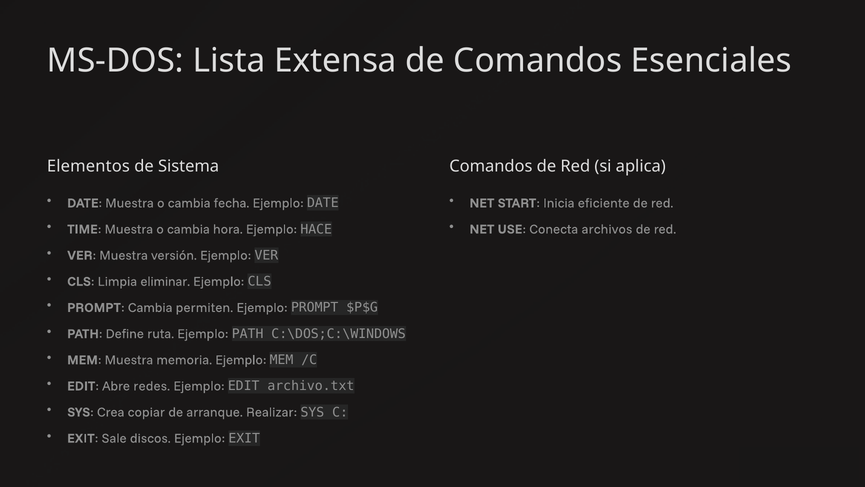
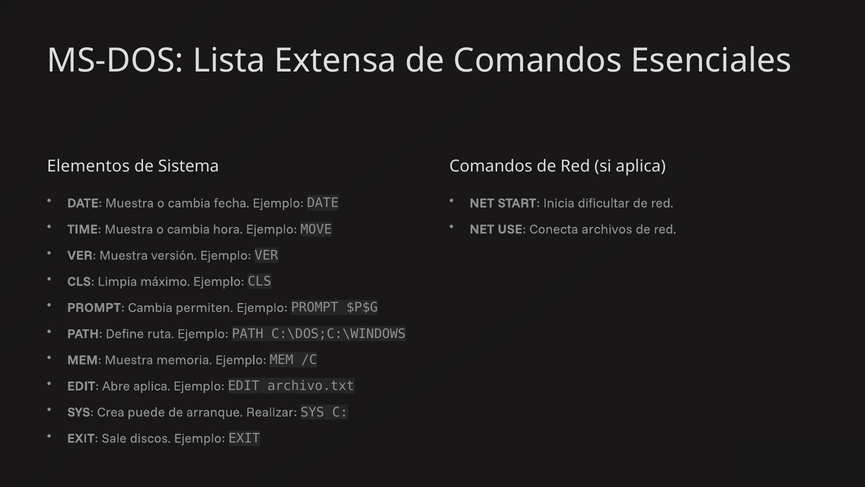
eficiente: eficiente -> dificultar
HACE: HACE -> MOVE
eliminar: eliminar -> máximo
Abre redes: redes -> aplica
copiar: copiar -> puede
